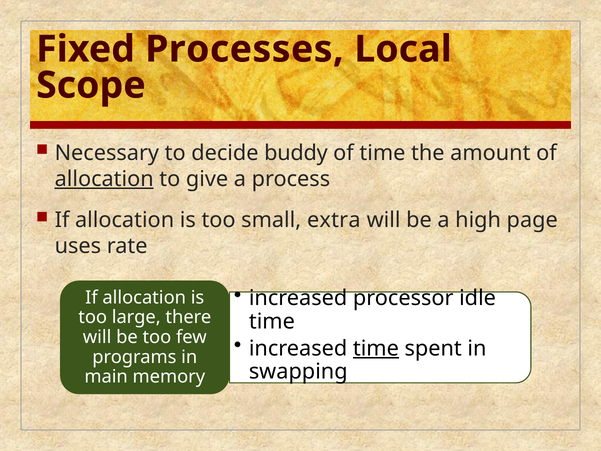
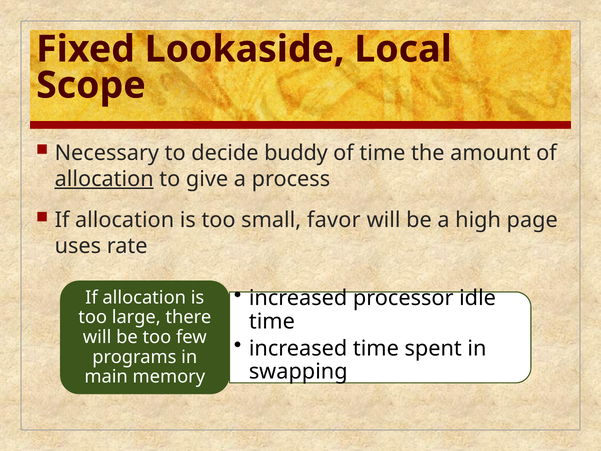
Processes: Processes -> Lookaside
extra: extra -> favor
time at (376, 348) underline: present -> none
